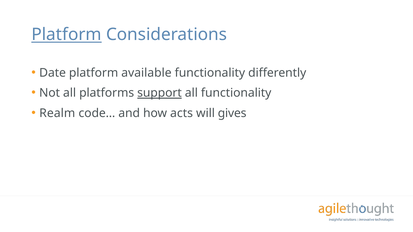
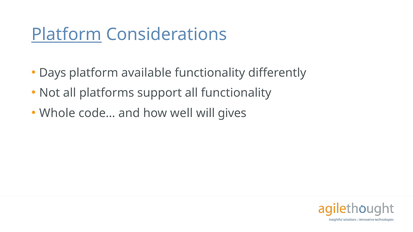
Date: Date -> Days
support underline: present -> none
Realm: Realm -> Whole
acts: acts -> well
